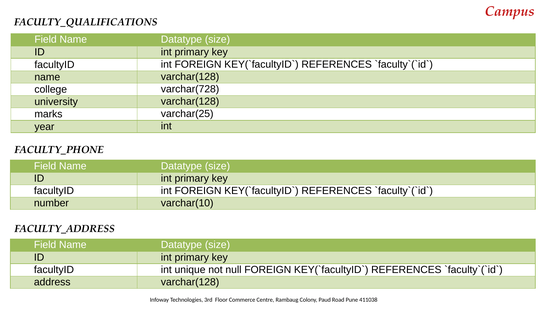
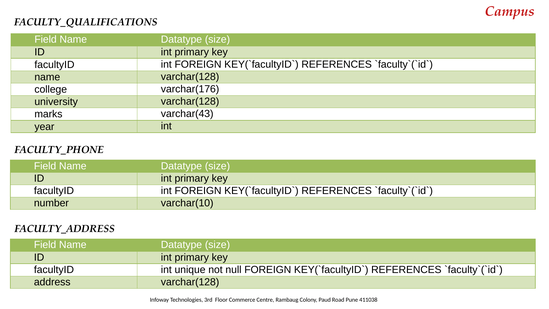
varchar(728: varchar(728 -> varchar(176
varchar(25: varchar(25 -> varchar(43
